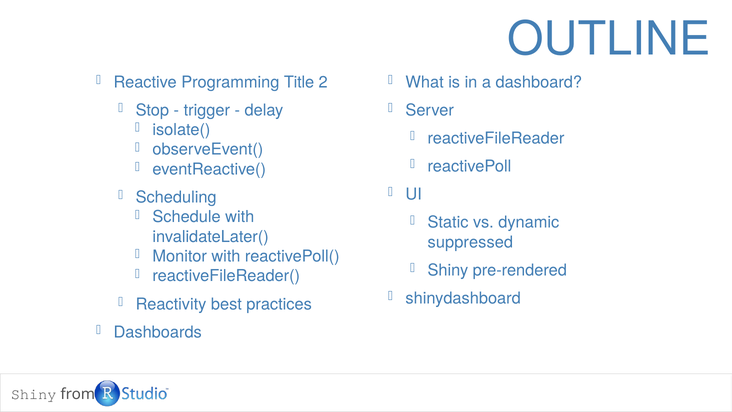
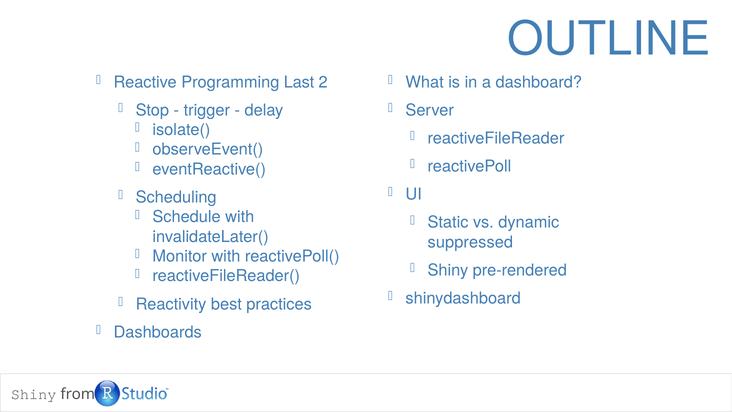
Title: Title -> Last
